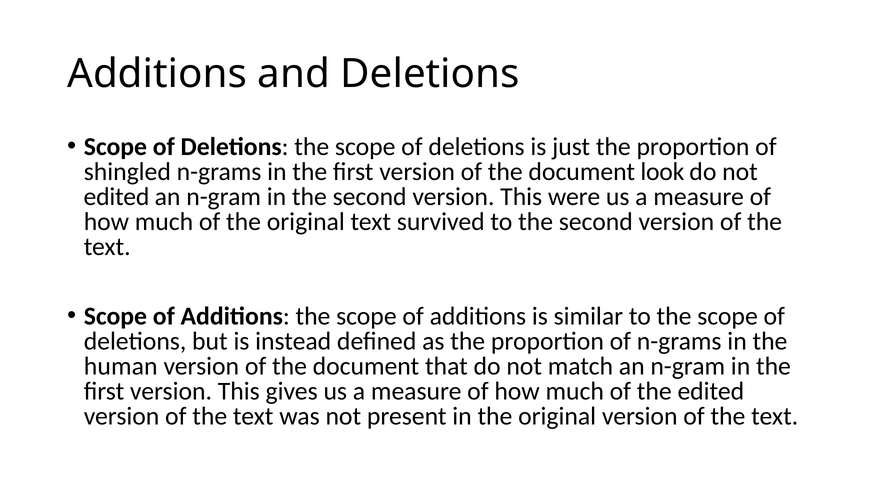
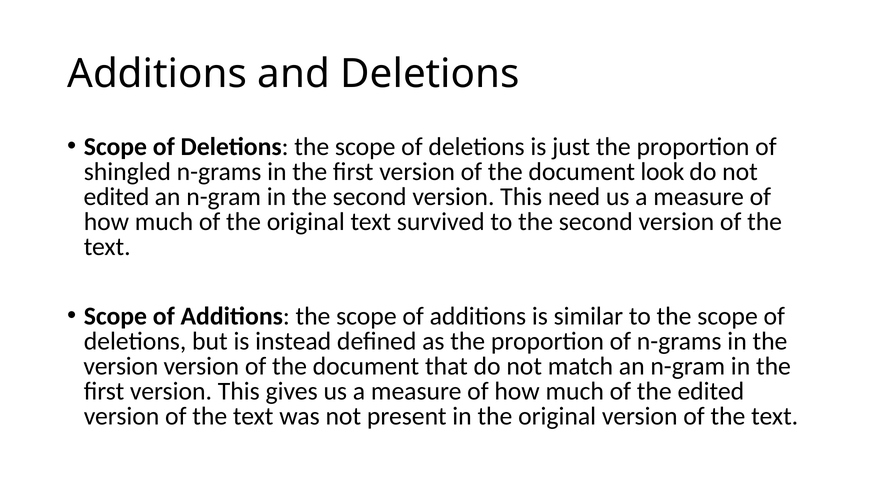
were: were -> need
human at (121, 366): human -> version
